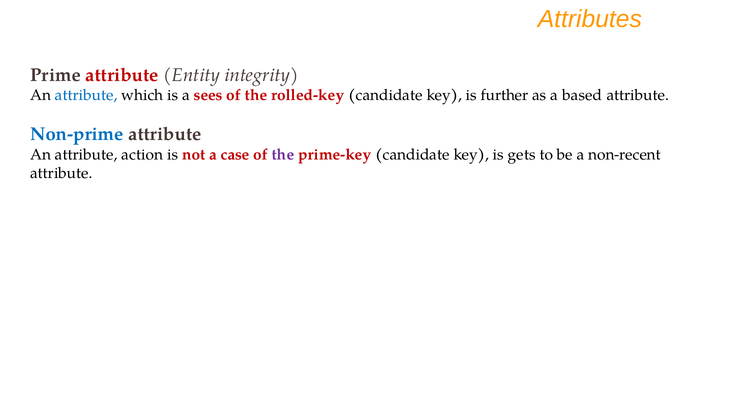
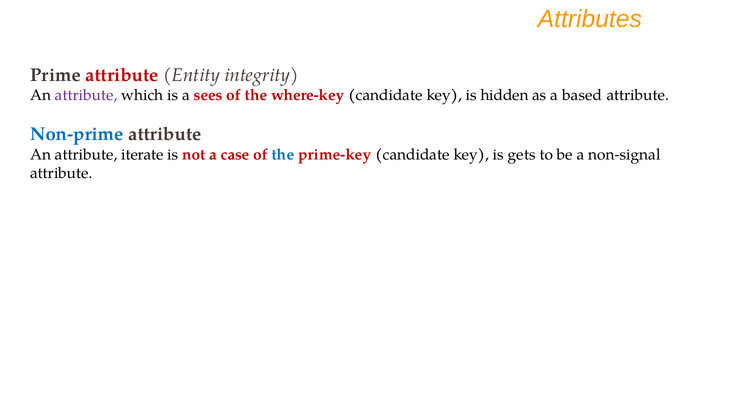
attribute at (86, 95) colour: blue -> purple
rolled-key: rolled-key -> where-key
further: further -> hidden
action: action -> iterate
the at (283, 155) colour: purple -> blue
non-recent: non-recent -> non-signal
